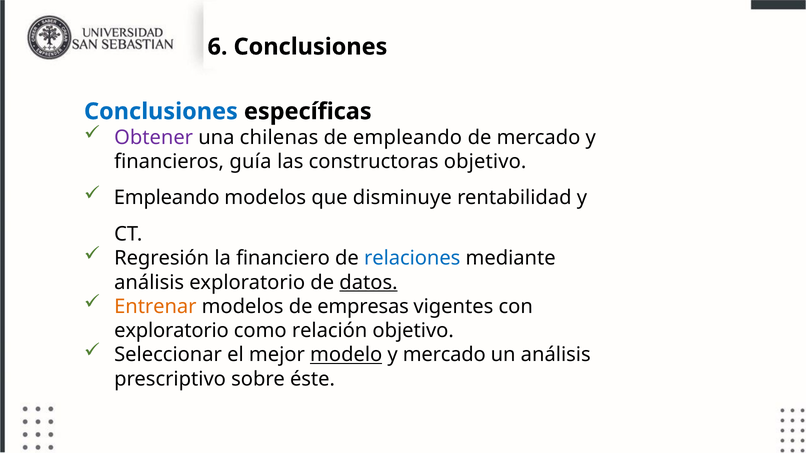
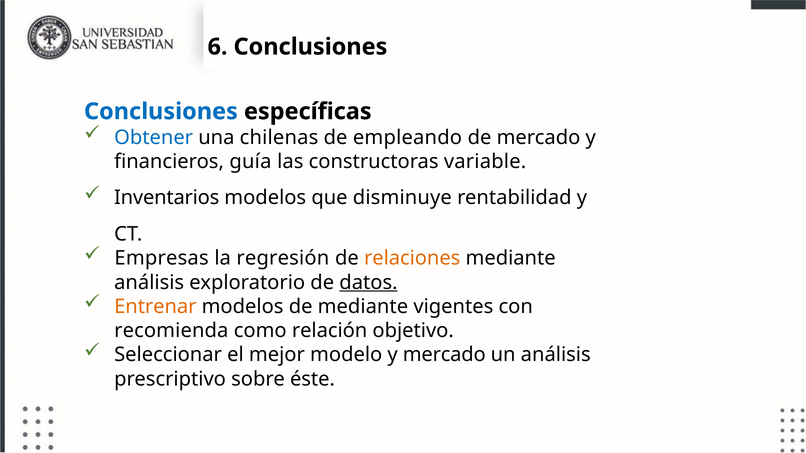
Obtener colour: purple -> blue
constructoras objetivo: objetivo -> variable
Empleando at (167, 198): Empleando -> Inventarios
Regresión: Regresión -> Empresas
financiero: financiero -> regresión
relaciones colour: blue -> orange
de empresas: empresas -> mediante
exploratorio at (171, 331): exploratorio -> recomienda
modelo underline: present -> none
